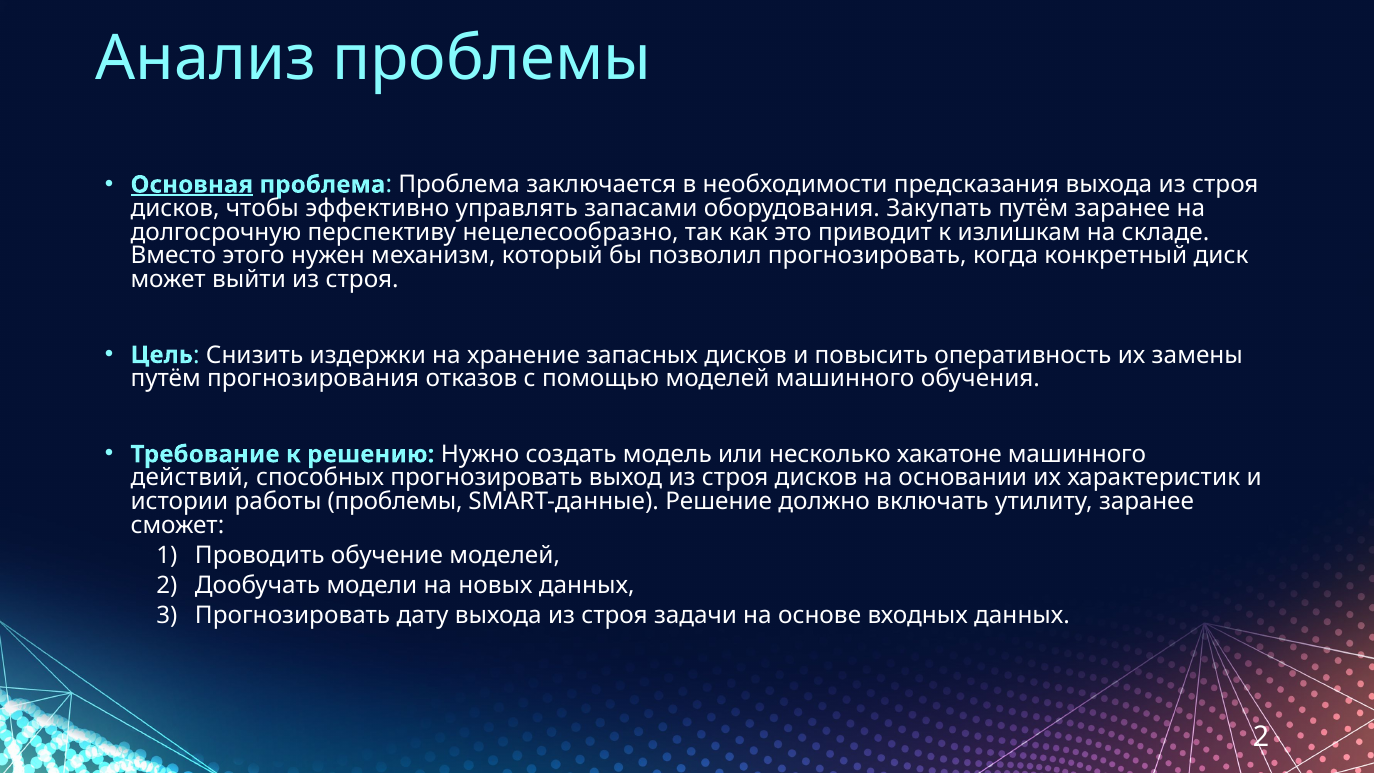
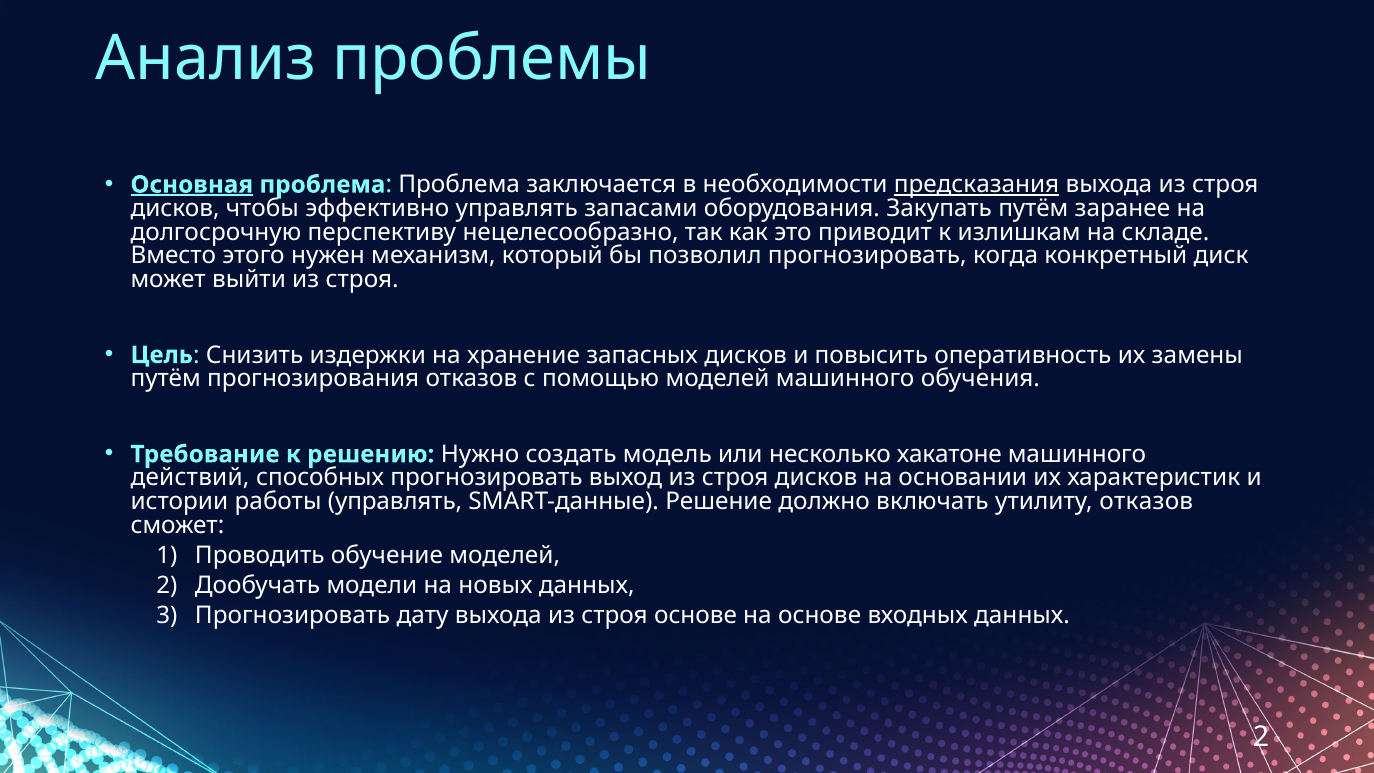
предсказания underline: none -> present
работы проблемы: проблемы -> управлять
утилиту заранее: заранее -> отказов
строя задачи: задачи -> основе
